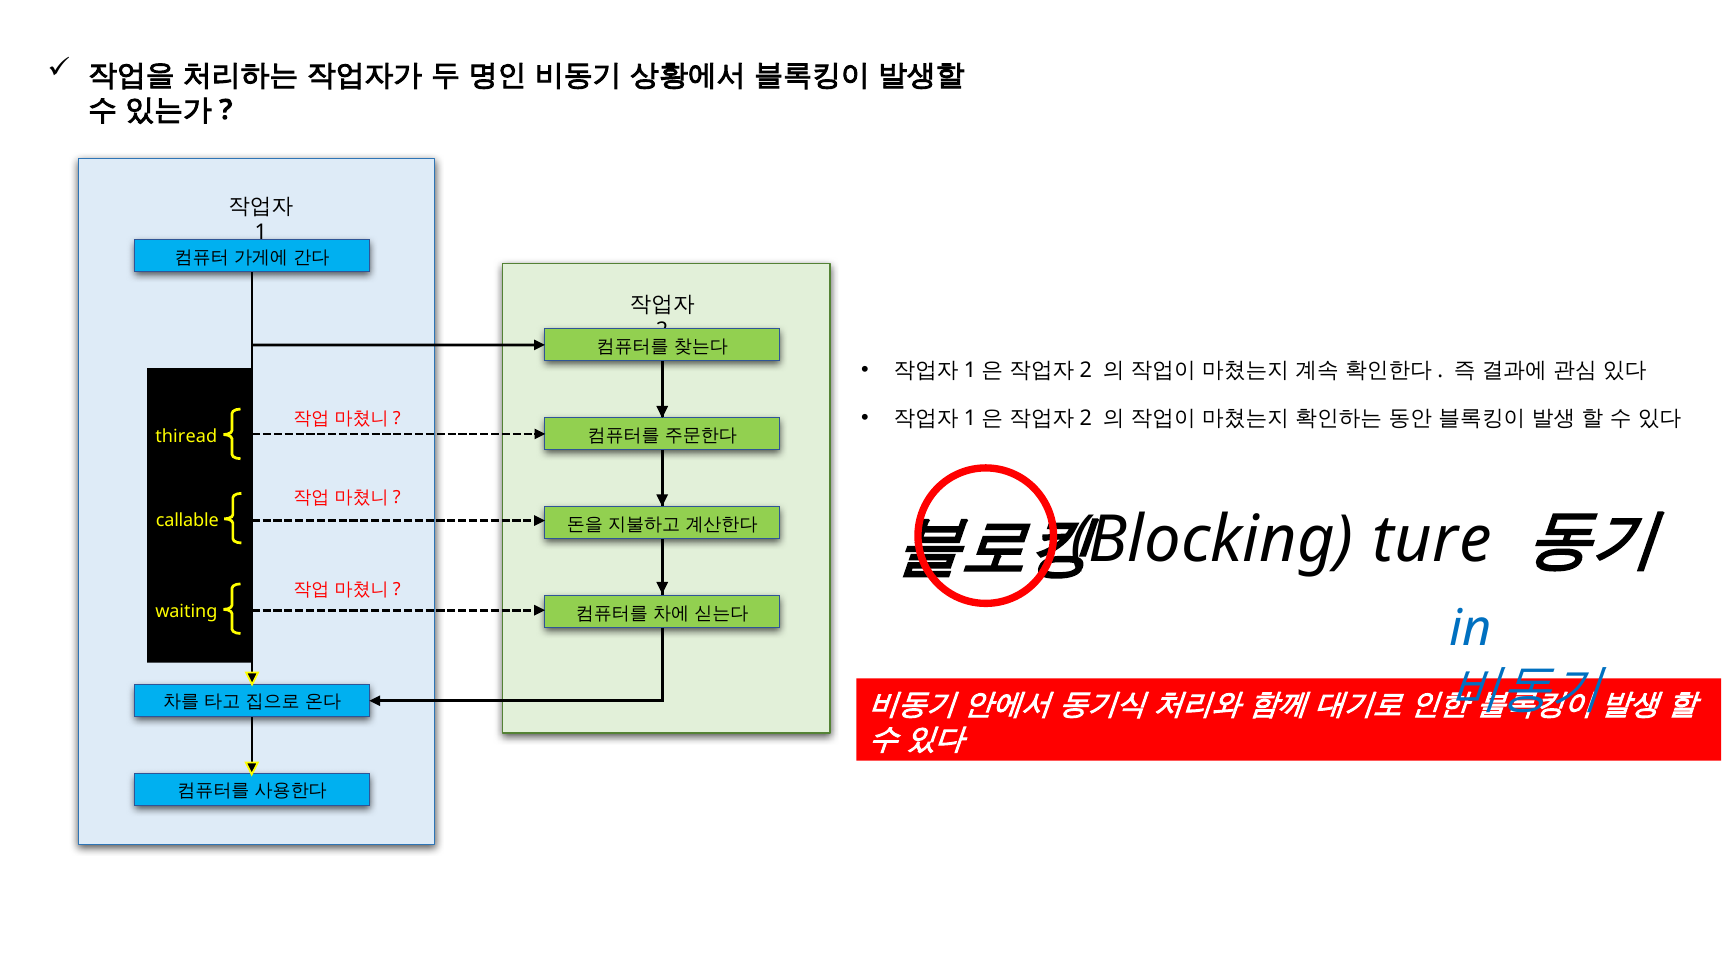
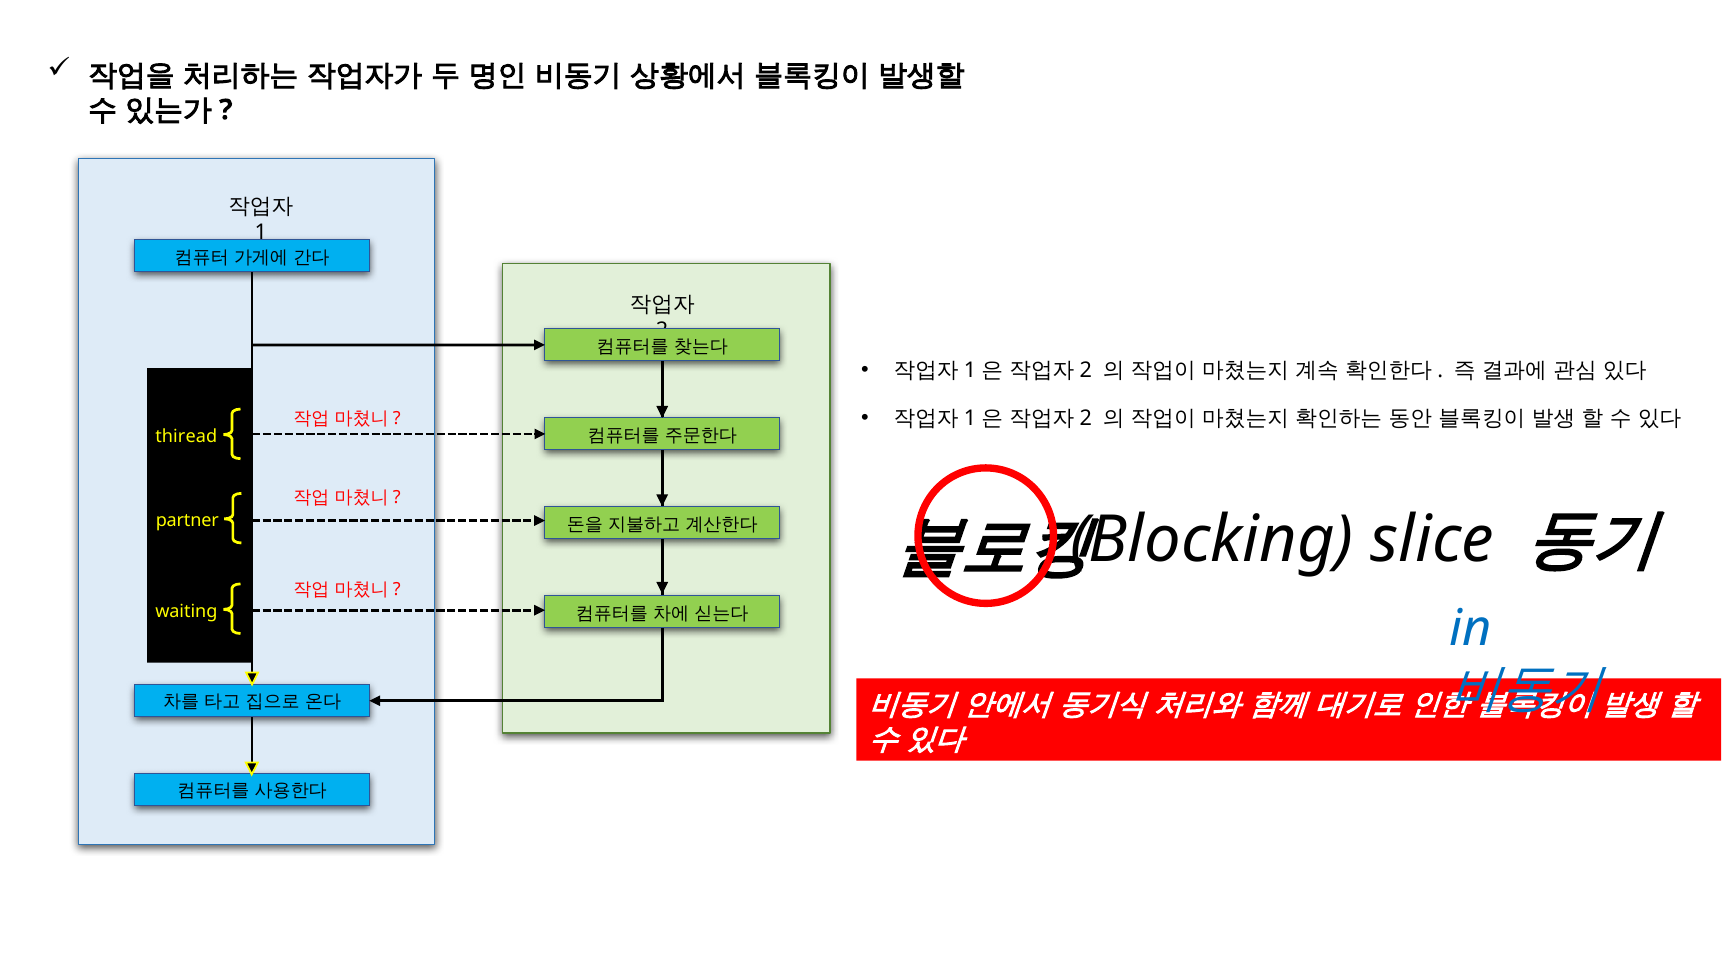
callable: callable -> partner
ture: ture -> slice
